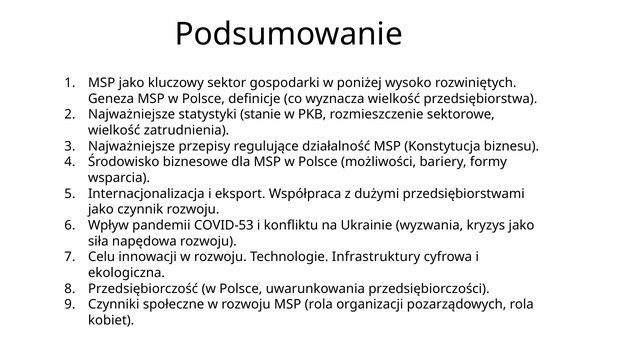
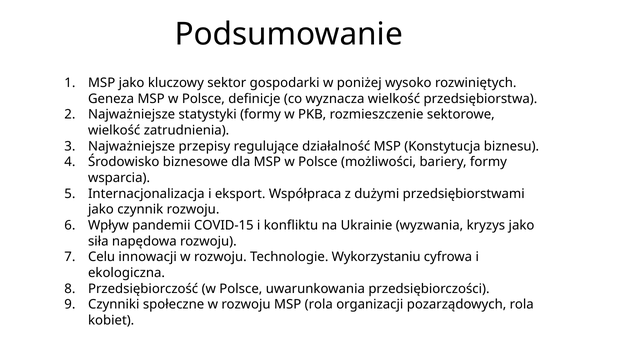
statystyki stanie: stanie -> formy
COVID-53: COVID-53 -> COVID-15
Infrastruktury: Infrastruktury -> Wykorzystaniu
